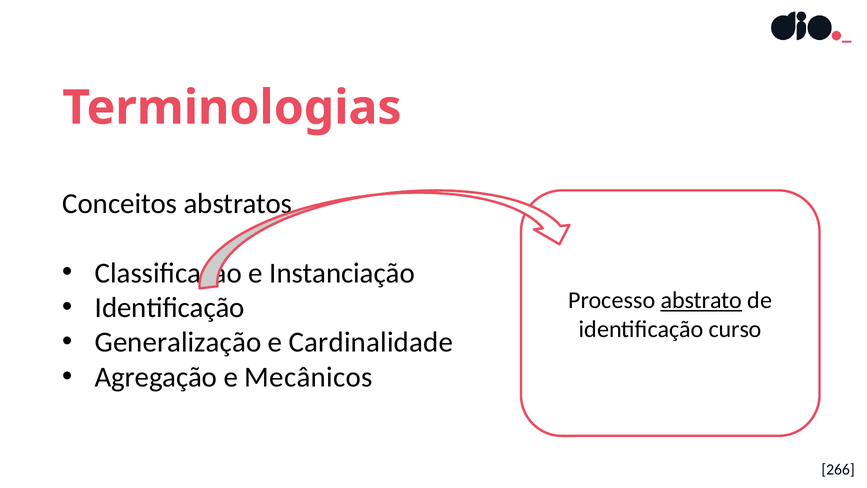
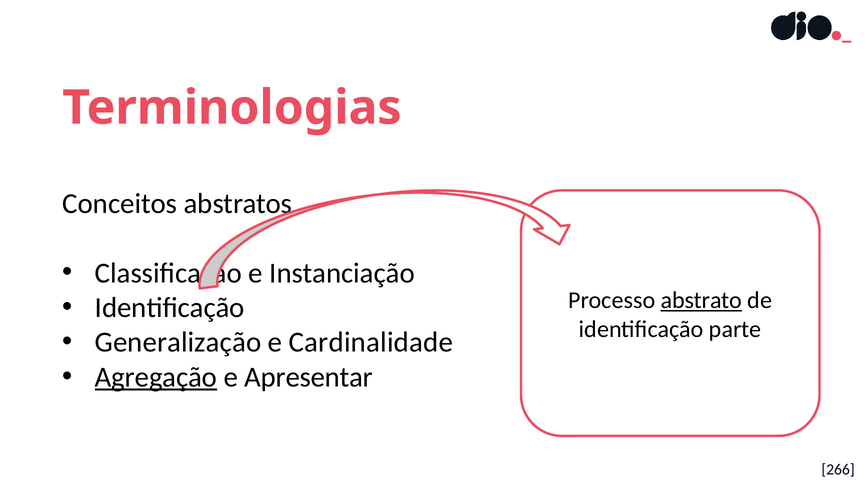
curso: curso -> parte
Agregação underline: none -> present
Mecânicos: Mecânicos -> Apresentar
